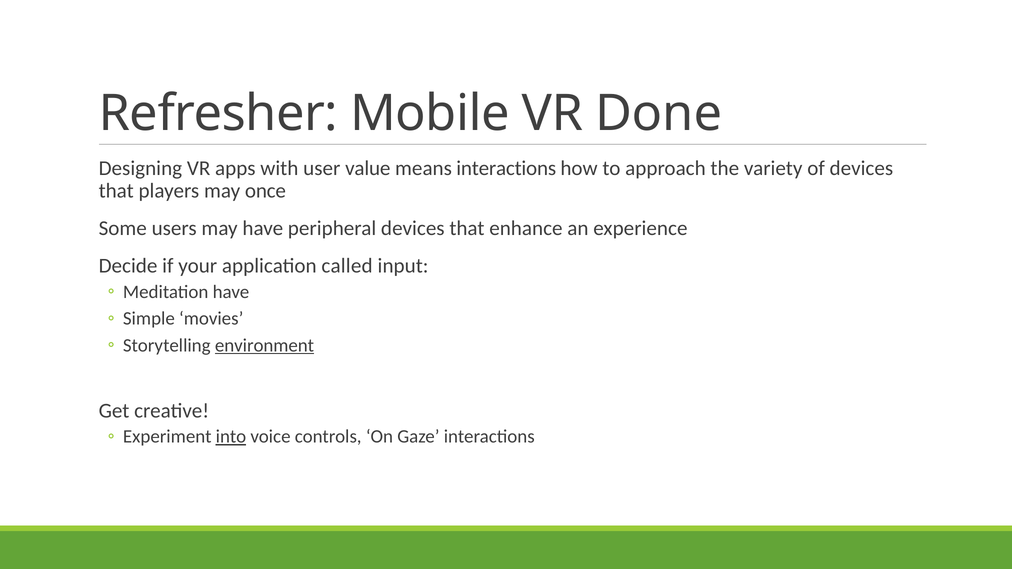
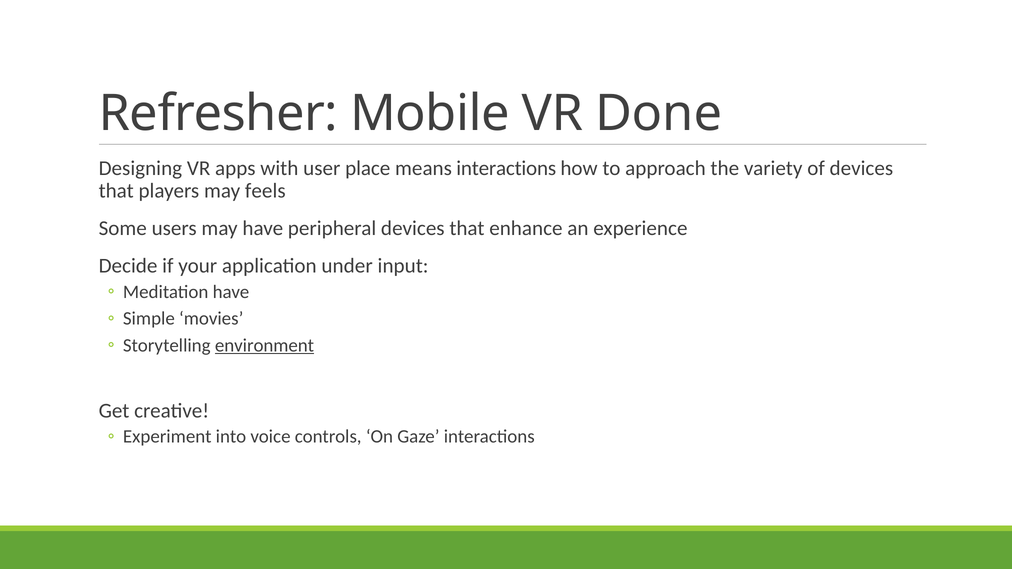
value: value -> place
once: once -> feels
called: called -> under
into underline: present -> none
